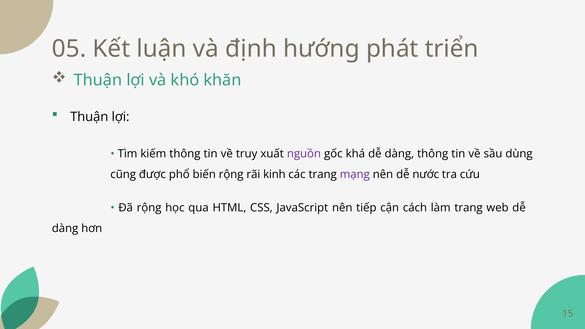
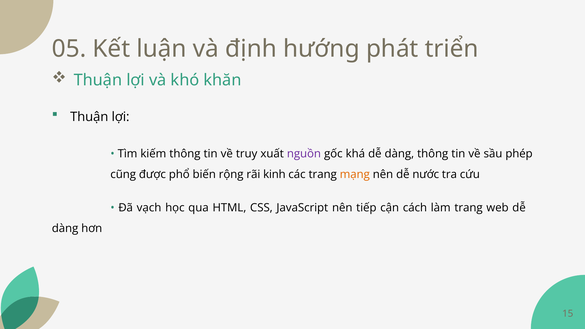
dùng: dùng -> phép
mạng colour: purple -> orange
Đã rộng: rộng -> vạch
